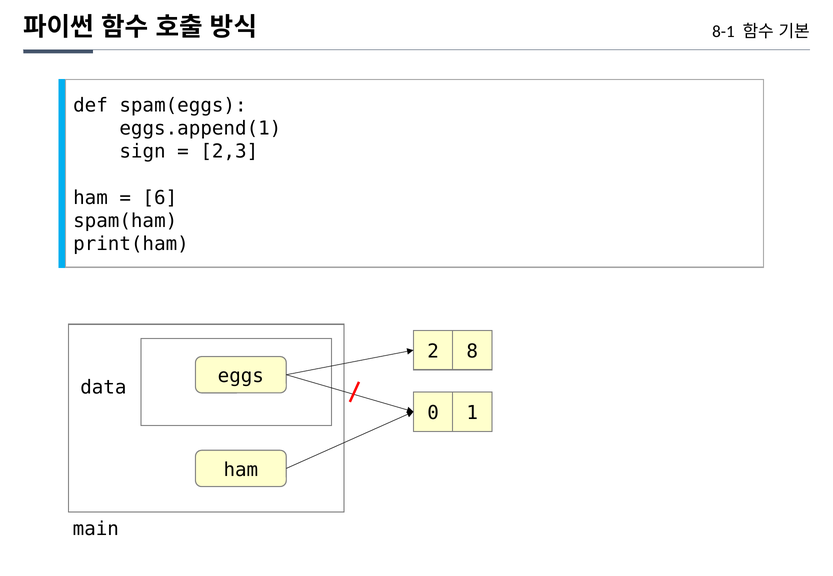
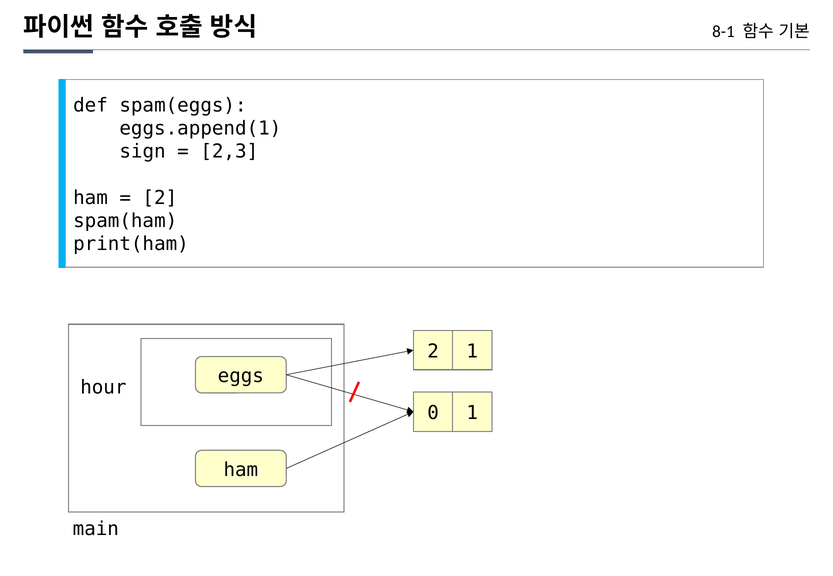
6 at (160, 198): 6 -> 2
2 8: 8 -> 1
data: data -> hour
